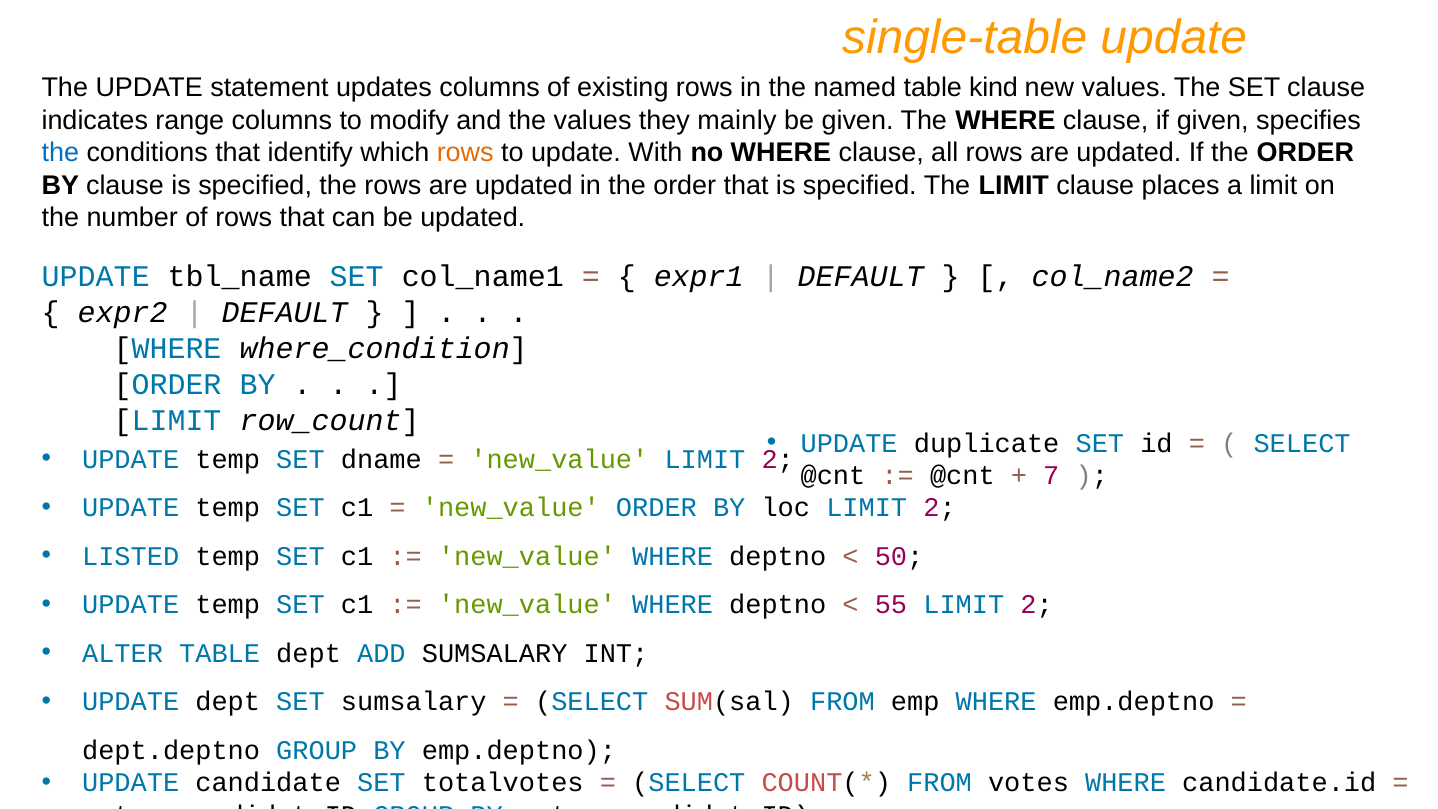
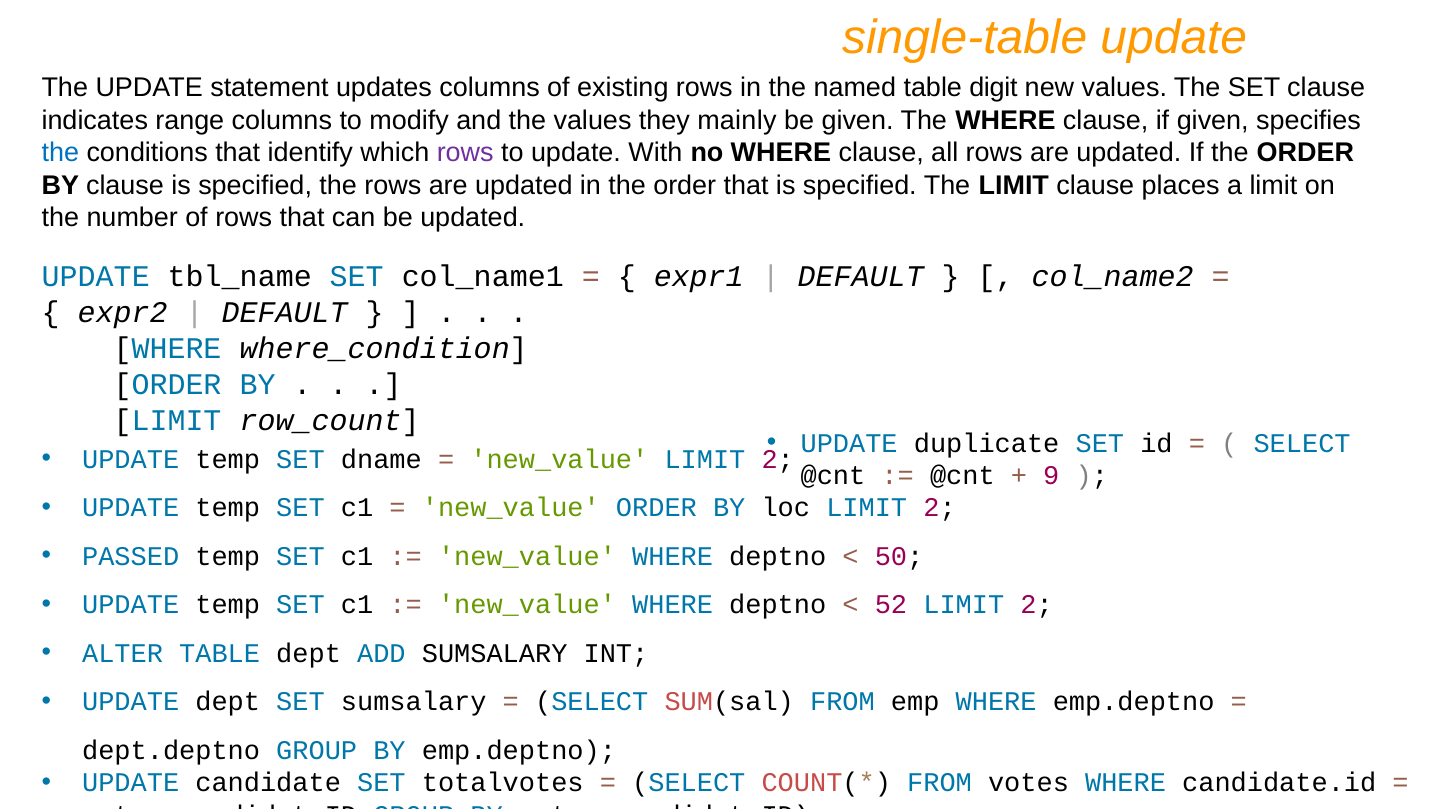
kind: kind -> digit
rows at (465, 153) colour: orange -> purple
7: 7 -> 9
LISTED: LISTED -> PASSED
55: 55 -> 52
